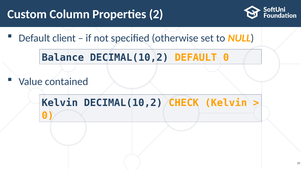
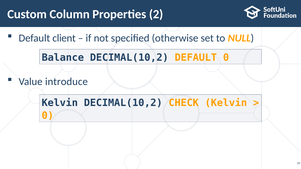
contained: contained -> introduce
